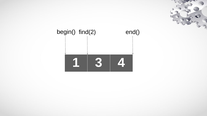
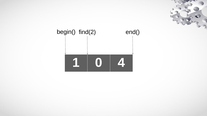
3: 3 -> 0
